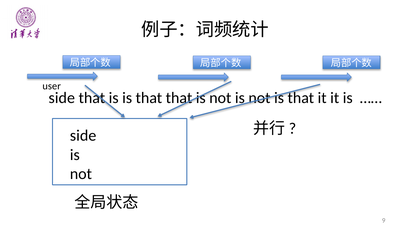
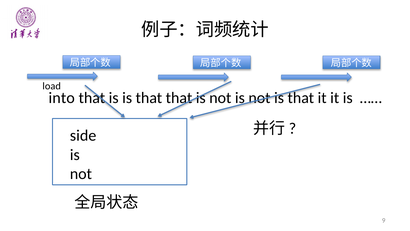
user: user -> load
side at (62, 98): side -> into
